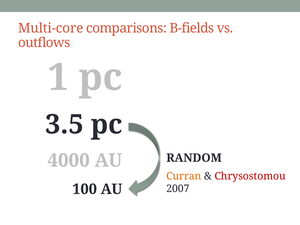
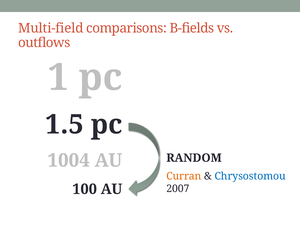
Multi-core: Multi-core -> Multi-field
3.5: 3.5 -> 1.5
4000: 4000 -> 1004
Chrysostomou colour: red -> blue
